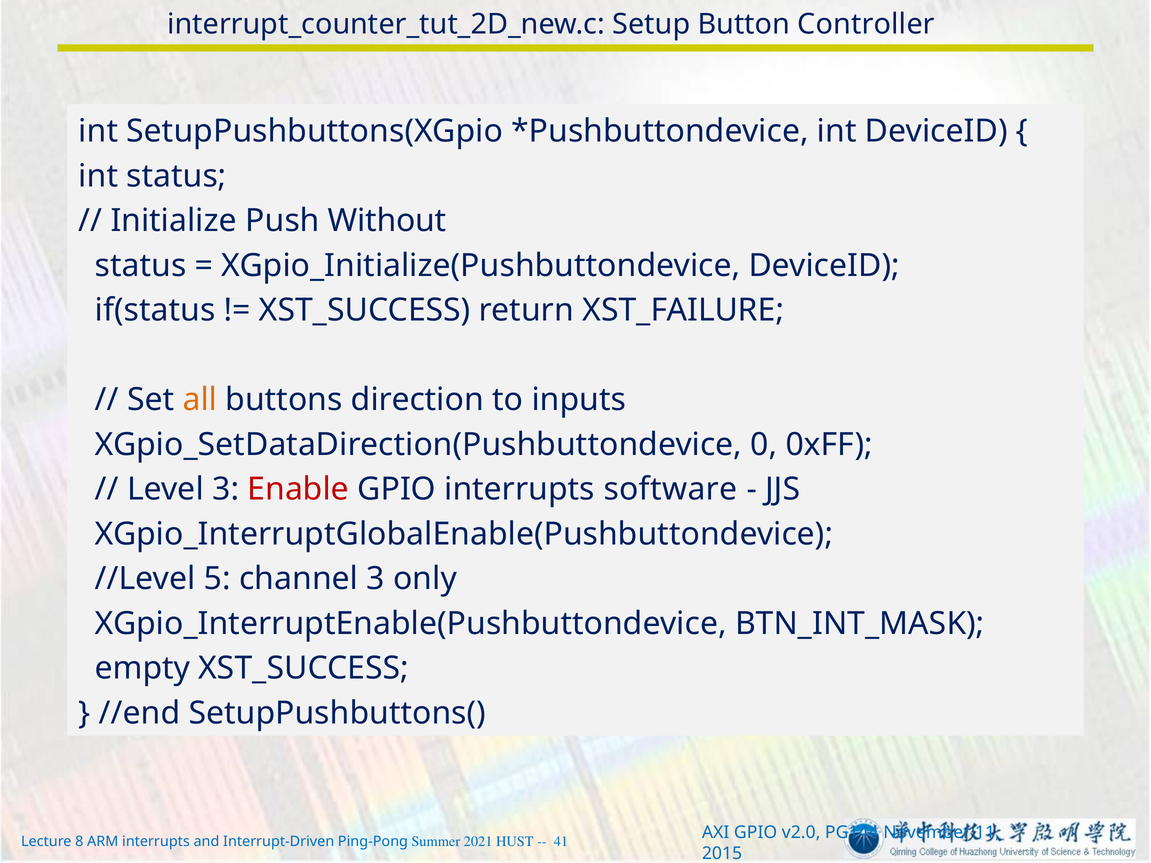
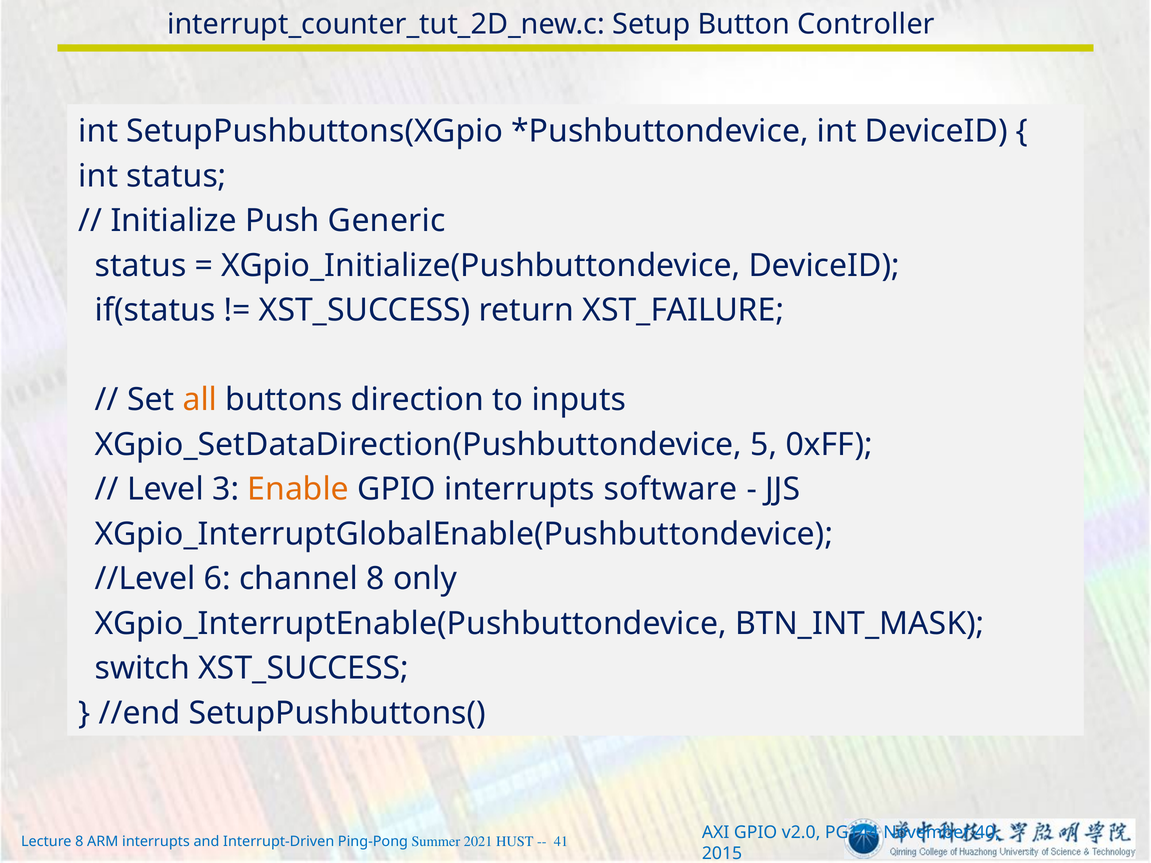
Without: Without -> Generic
0: 0 -> 5
Enable colour: red -> orange
5: 5 -> 6
channel 3: 3 -> 8
empty: empty -> switch
11: 11 -> 40
